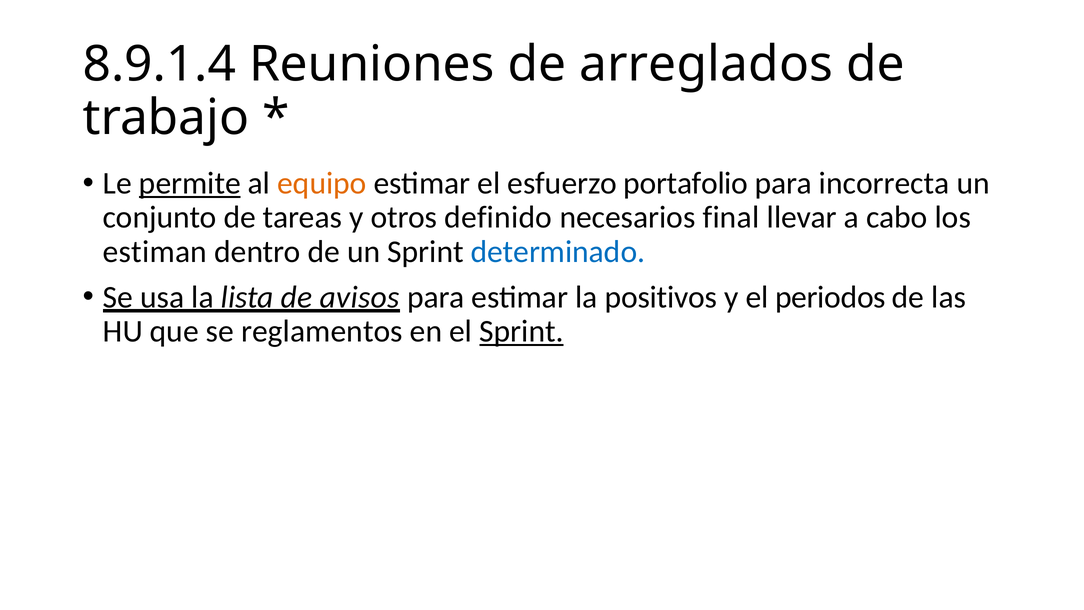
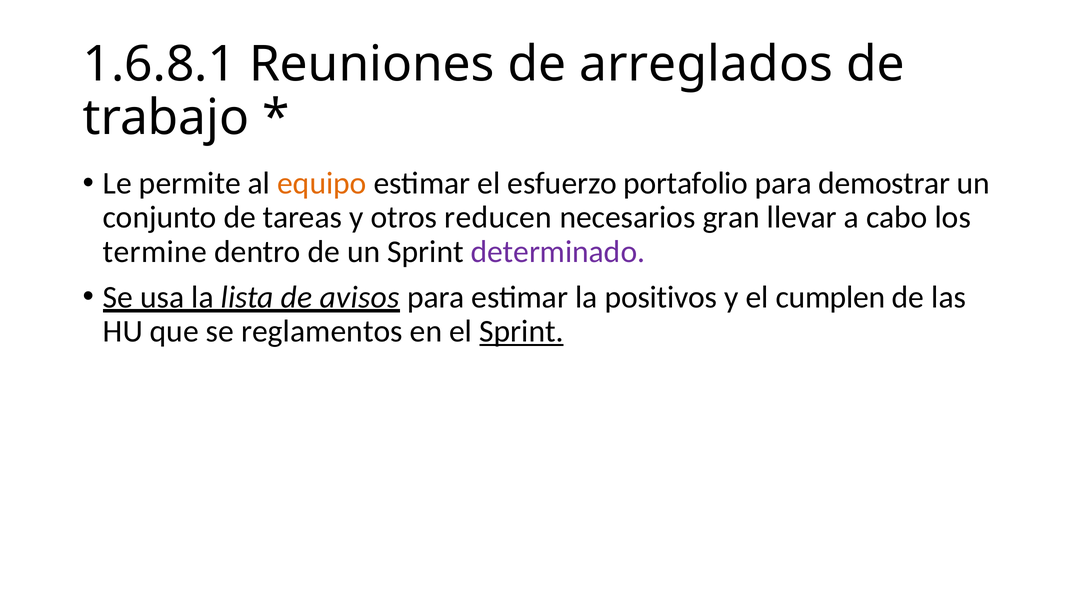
8.9.1.4: 8.9.1.4 -> 1.6.8.1
permite underline: present -> none
incorrecta: incorrecta -> demostrar
definido: definido -> reducen
final: final -> gran
estiman: estiman -> termine
determinado colour: blue -> purple
periodos: periodos -> cumplen
